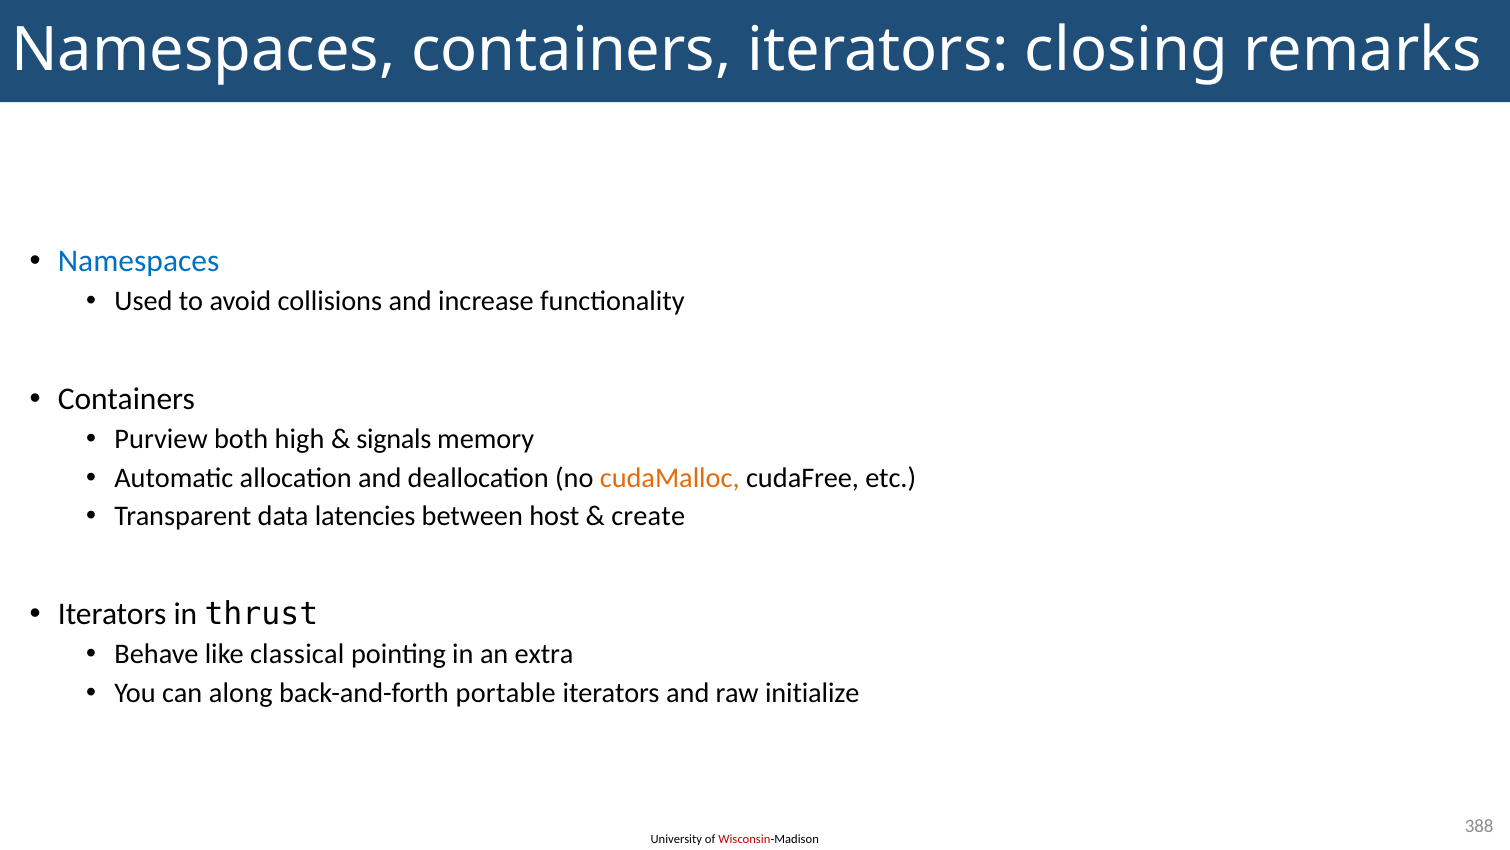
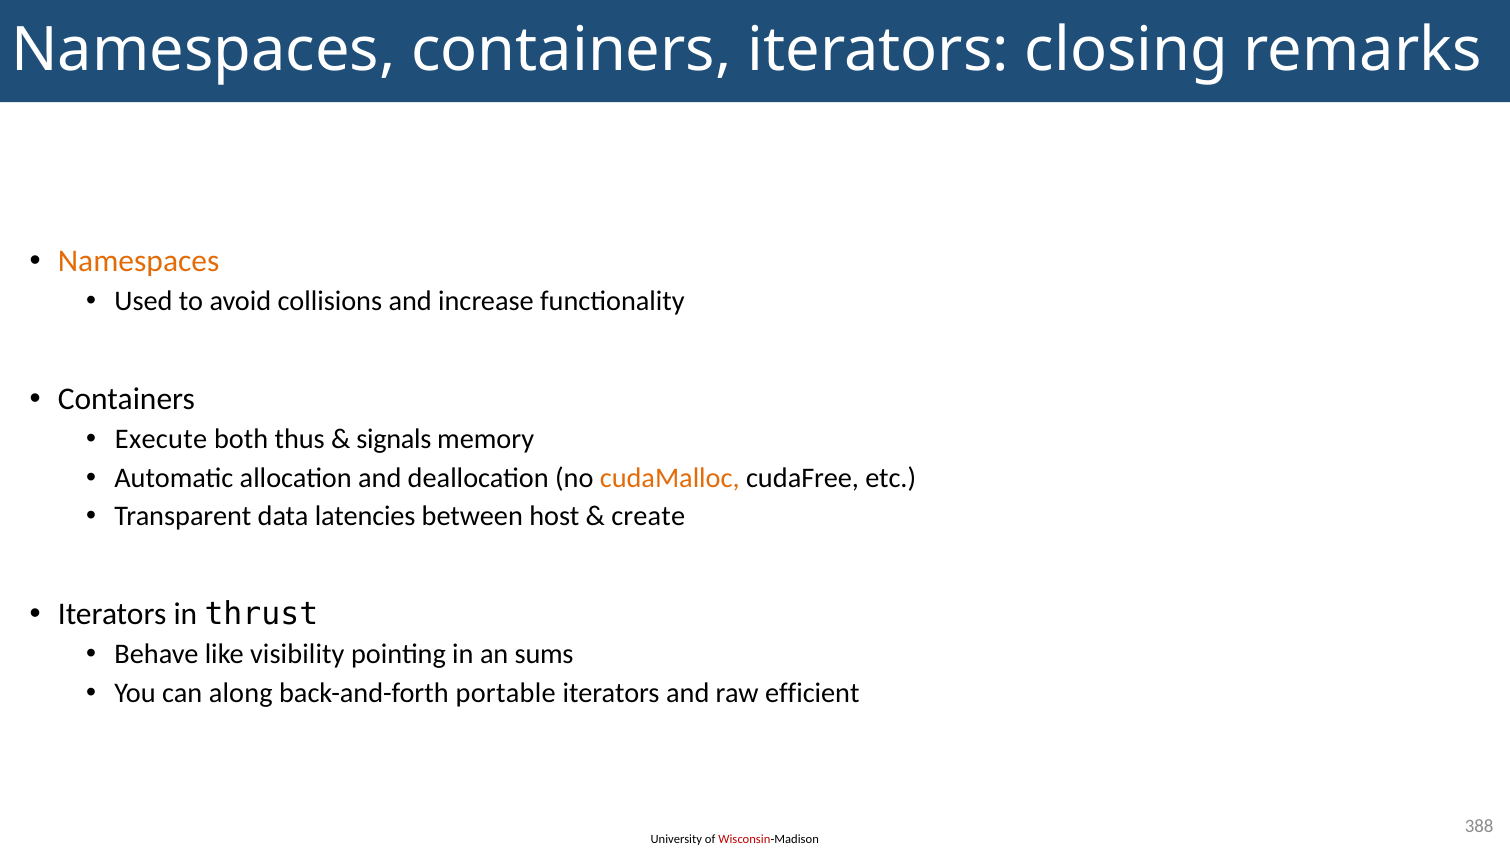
Namespaces at (139, 261) colour: blue -> orange
Purview: Purview -> Execute
high: high -> thus
classical: classical -> visibility
extra: extra -> sums
initialize: initialize -> efficient
